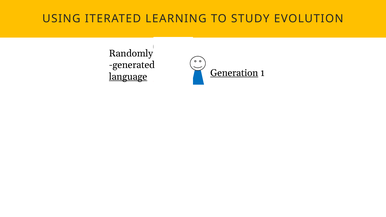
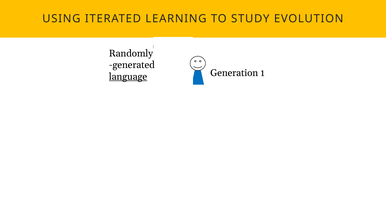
Generation at (234, 73) underline: present -> none
